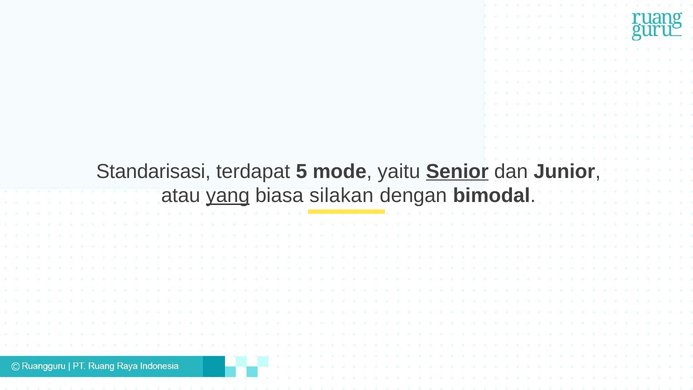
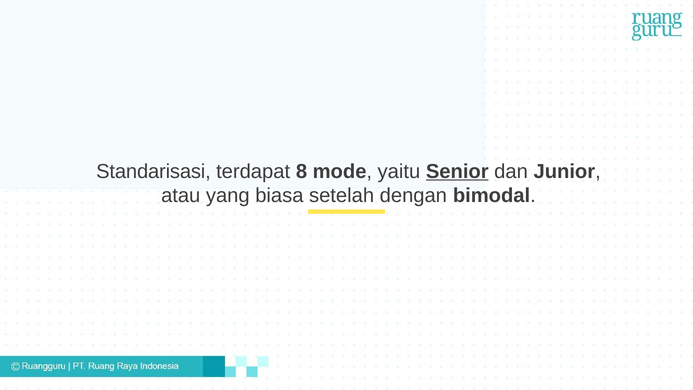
5: 5 -> 8
yang underline: present -> none
silakan: silakan -> setelah
